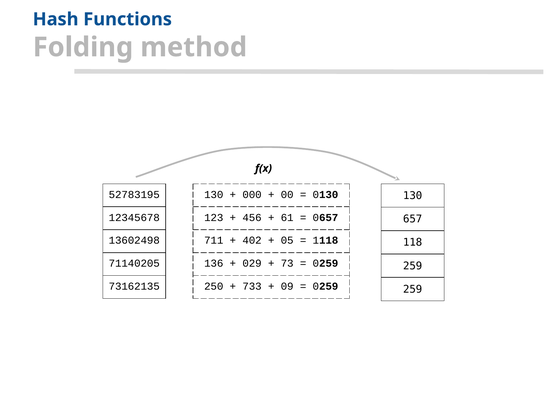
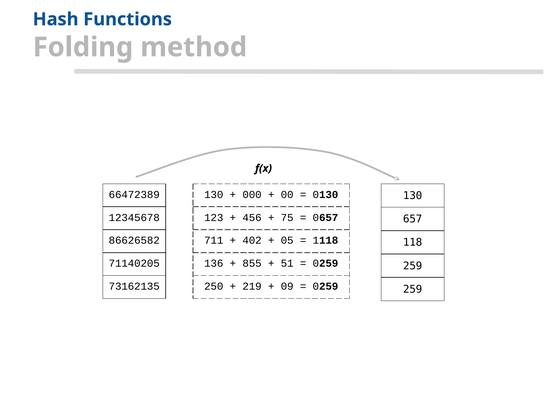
52783195: 52783195 -> 66472389
61: 61 -> 75
13602498: 13602498 -> 86626582
029: 029 -> 855
73: 73 -> 51
733: 733 -> 219
